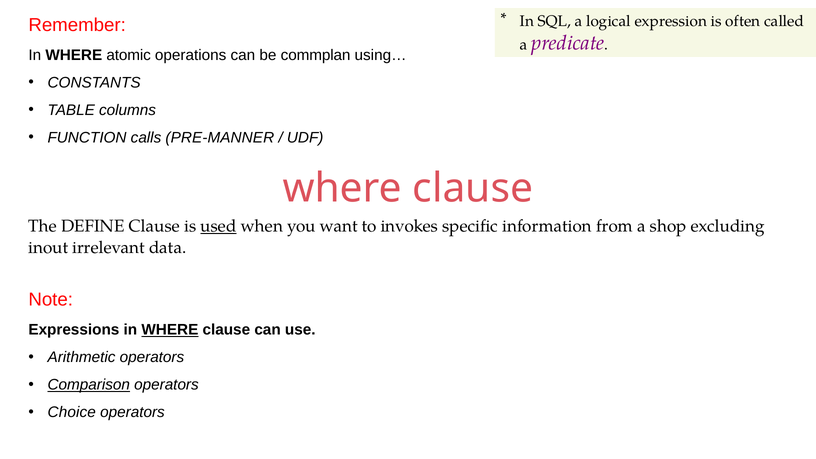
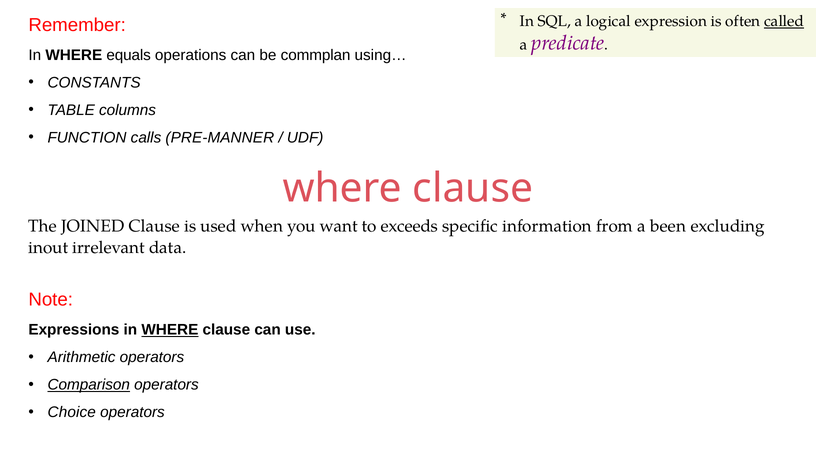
called underline: none -> present
atomic: atomic -> equals
DEFINE: DEFINE -> JOINED
used underline: present -> none
invokes: invokes -> exceeds
shop: shop -> been
